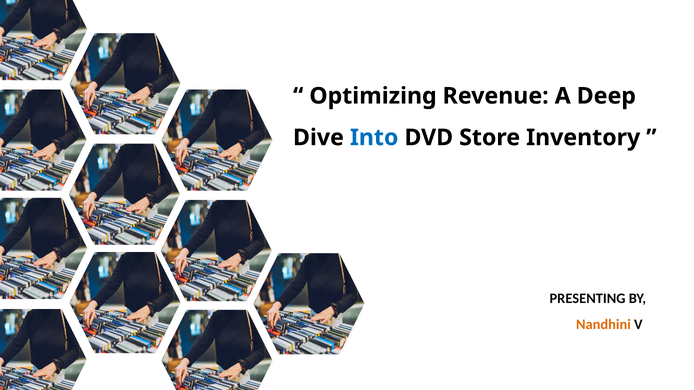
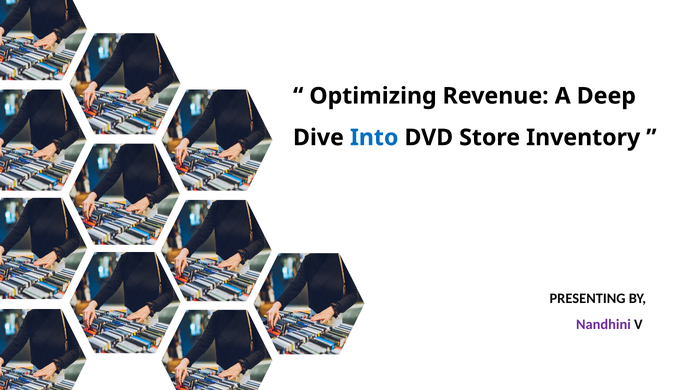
Nandhini colour: orange -> purple
